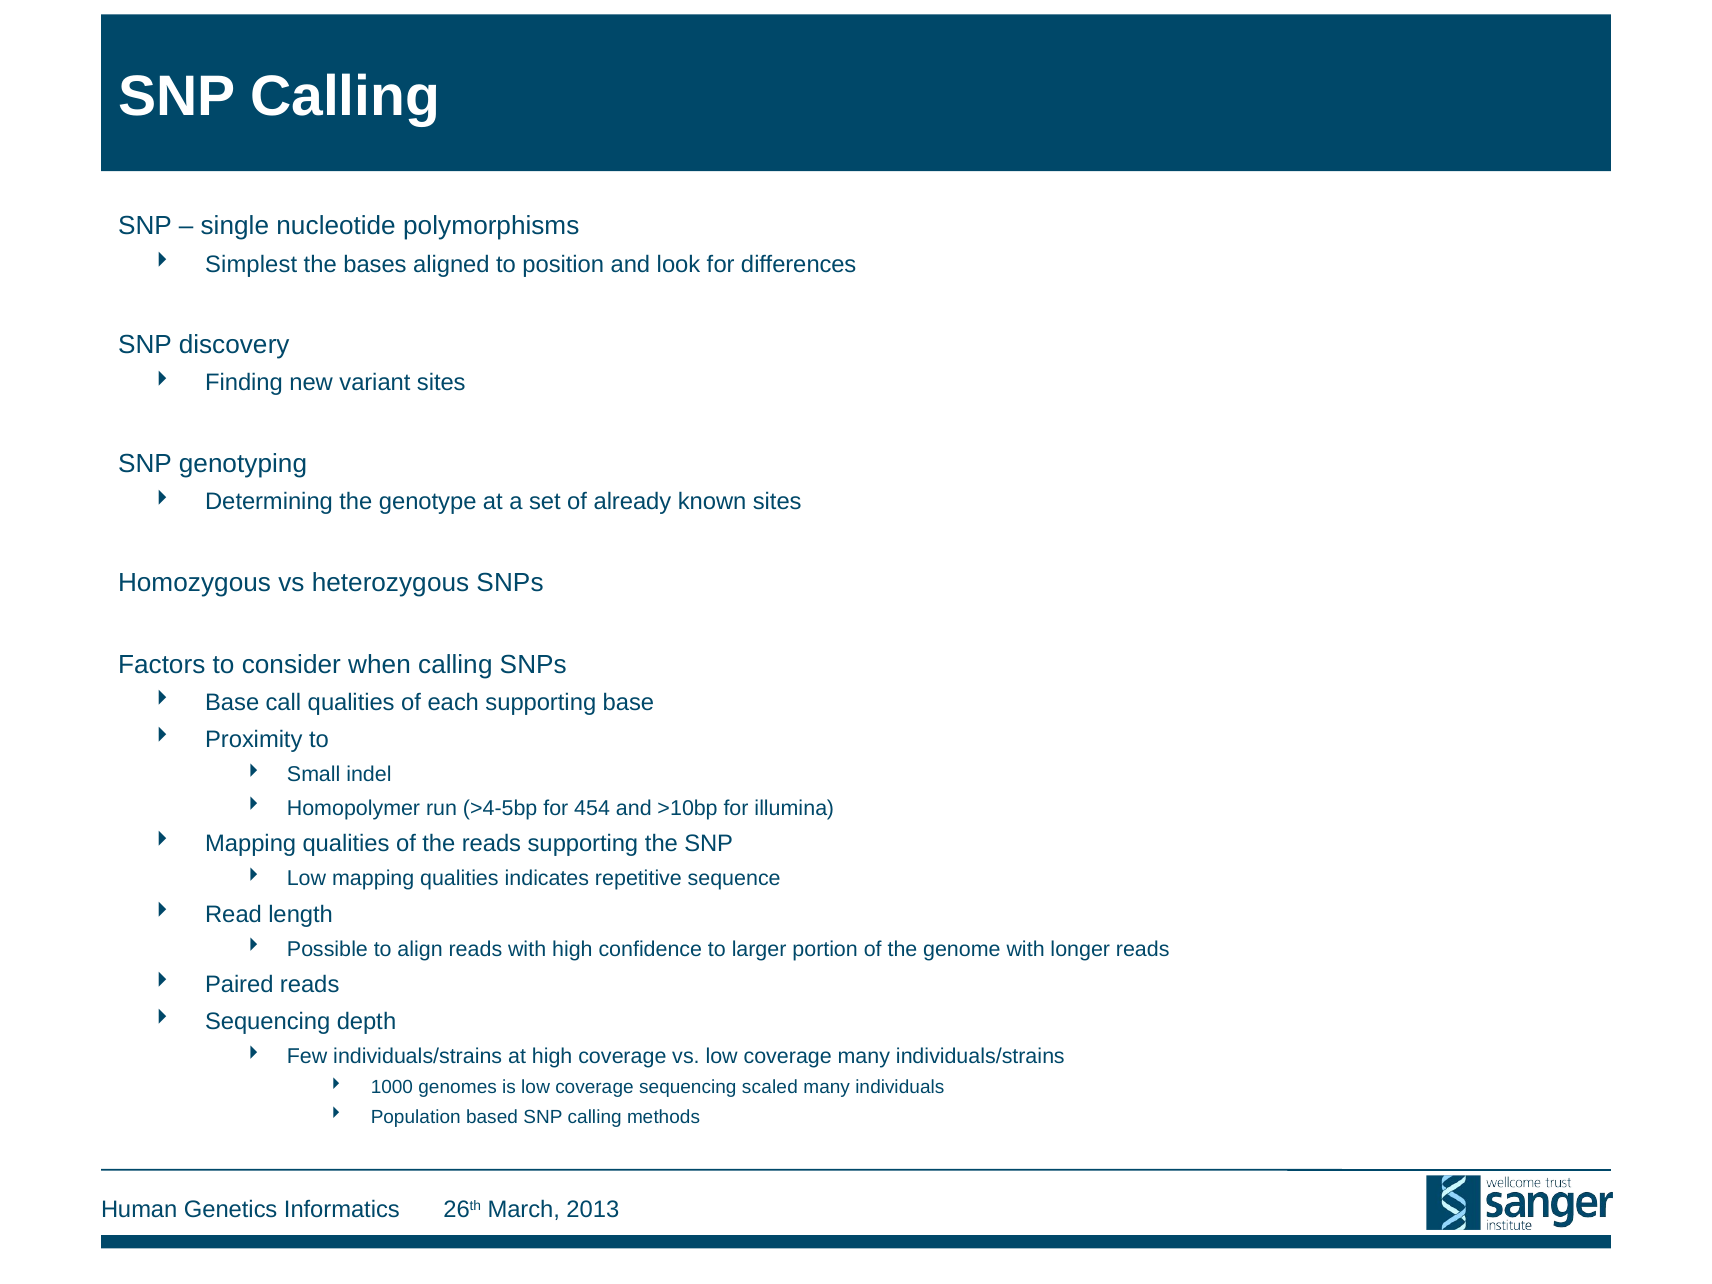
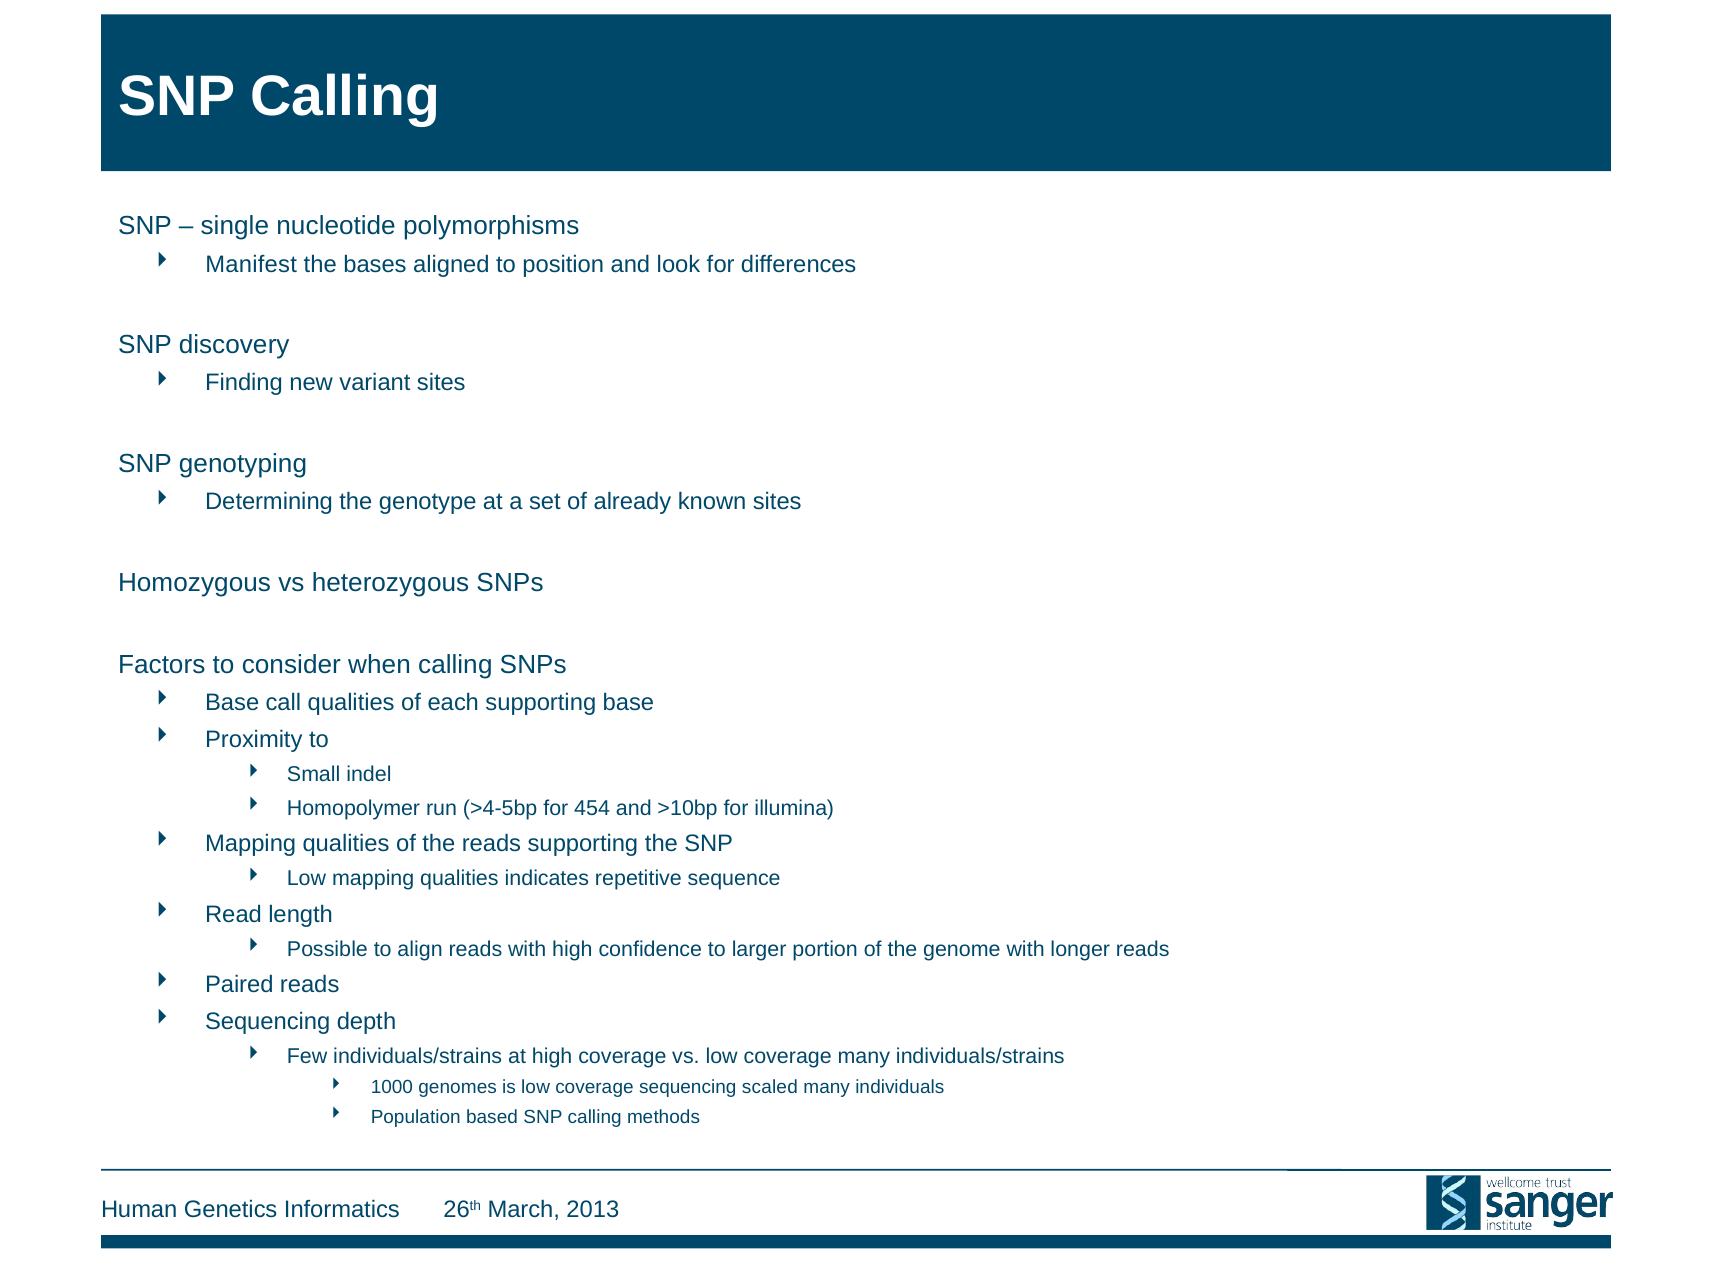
Simplest: Simplest -> Manifest
